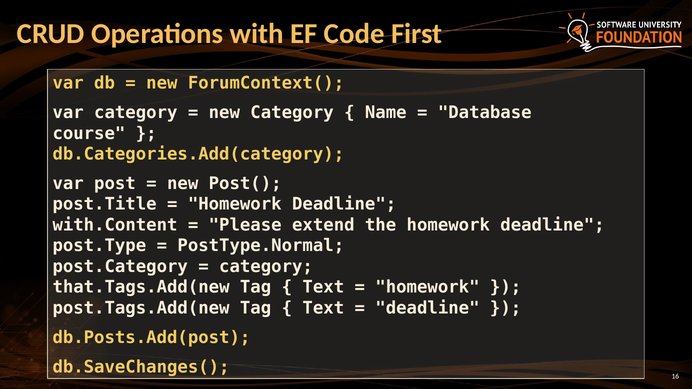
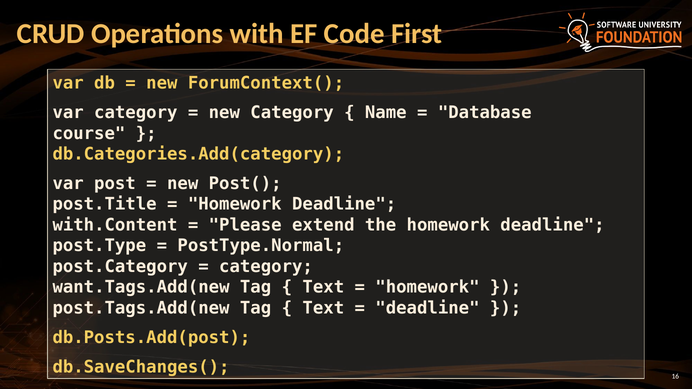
that.Tags.Add(new: that.Tags.Add(new -> want.Tags.Add(new
